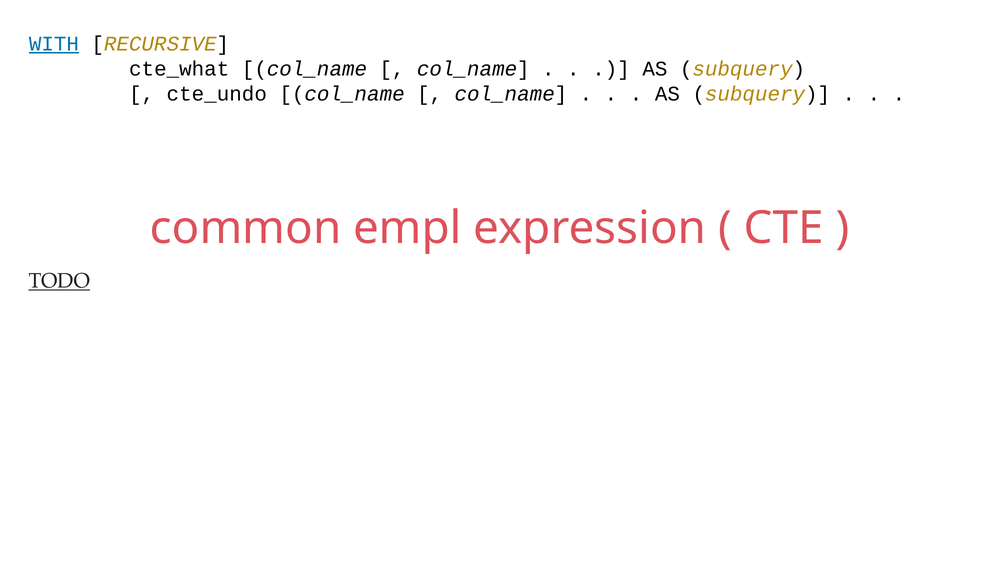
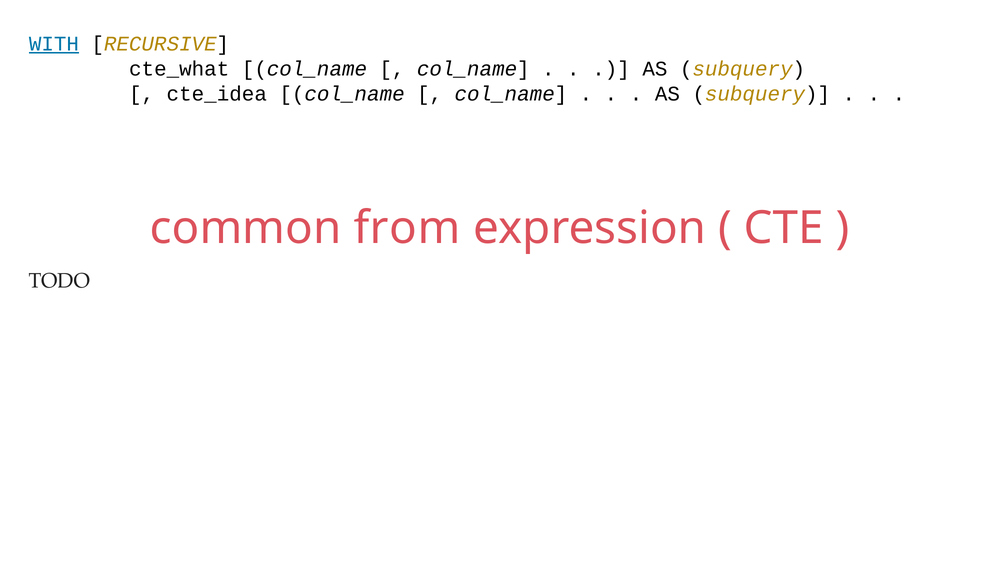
cte_undo: cte_undo -> cte_idea
empl: empl -> from
TODO underline: present -> none
